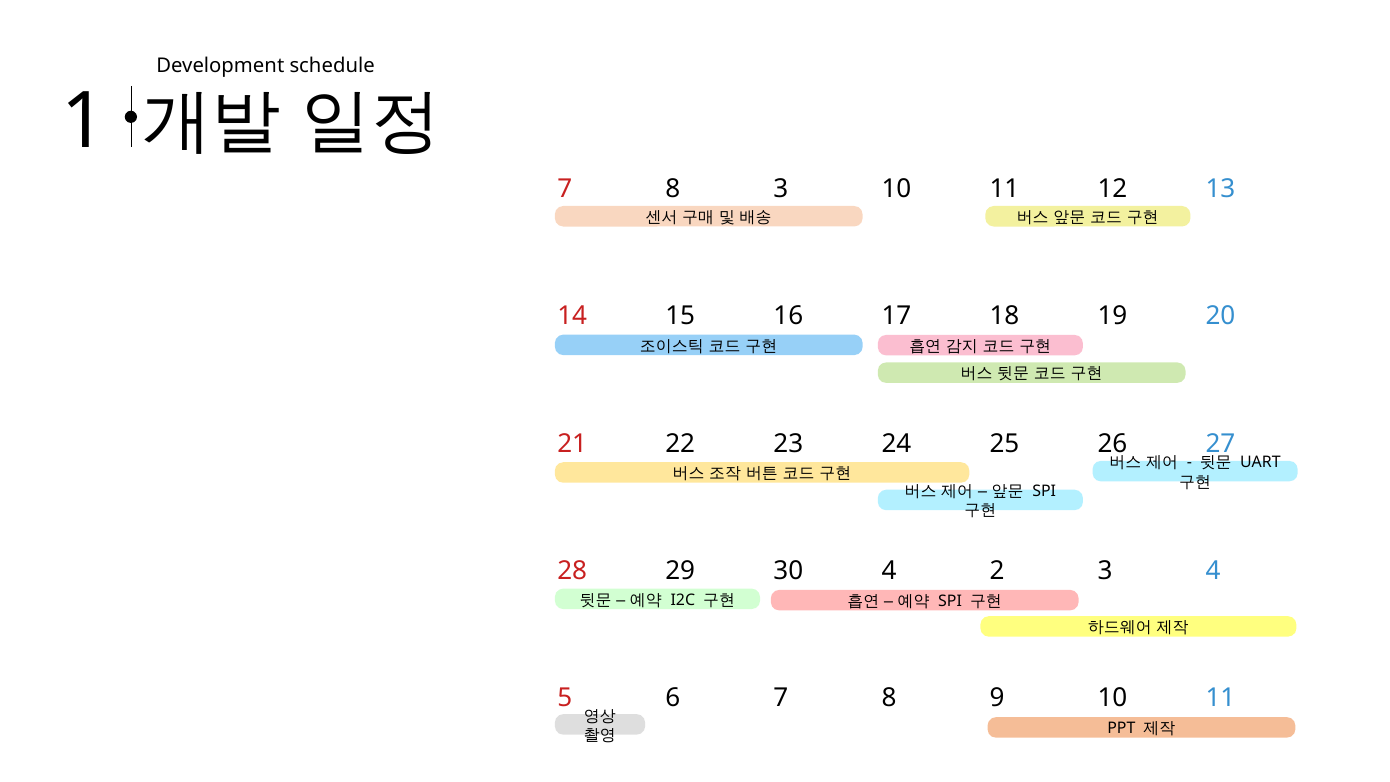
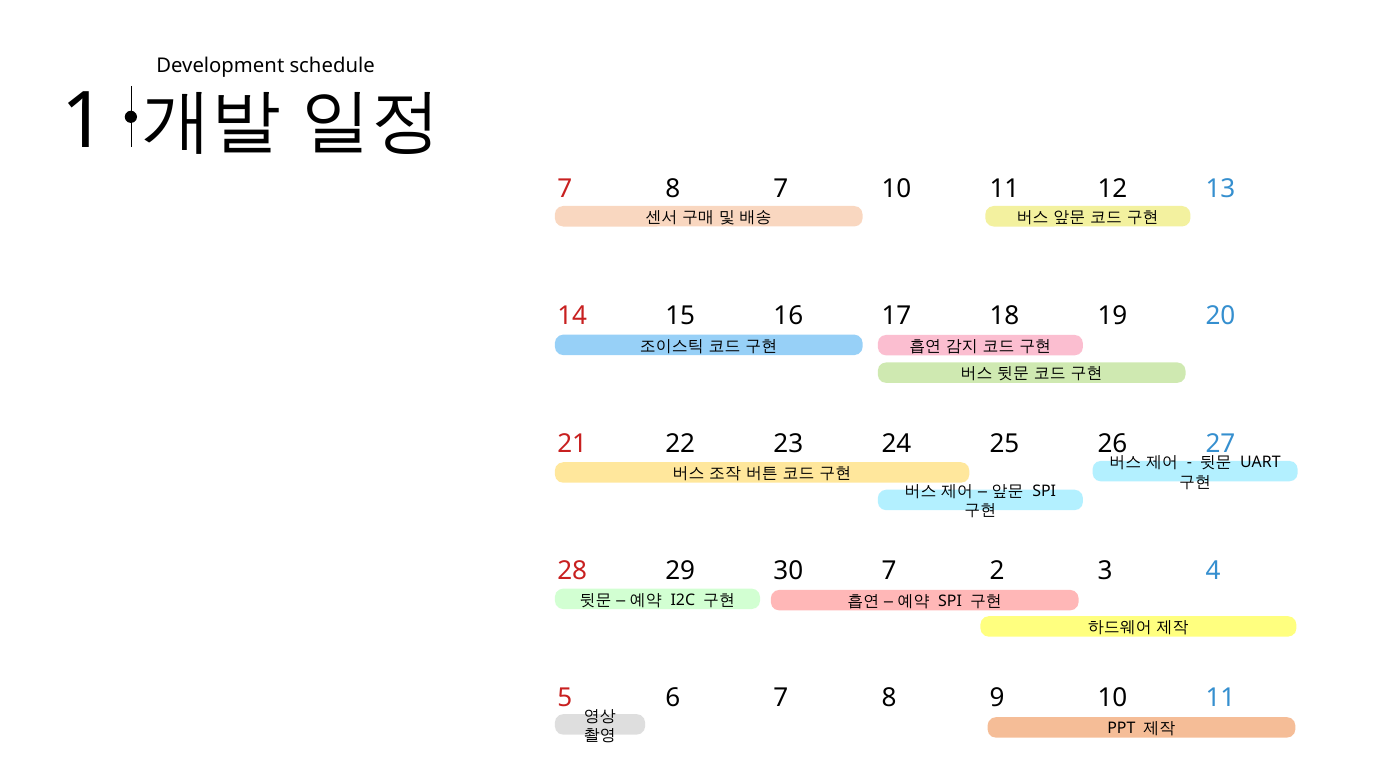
8 3: 3 -> 7
30 4: 4 -> 7
